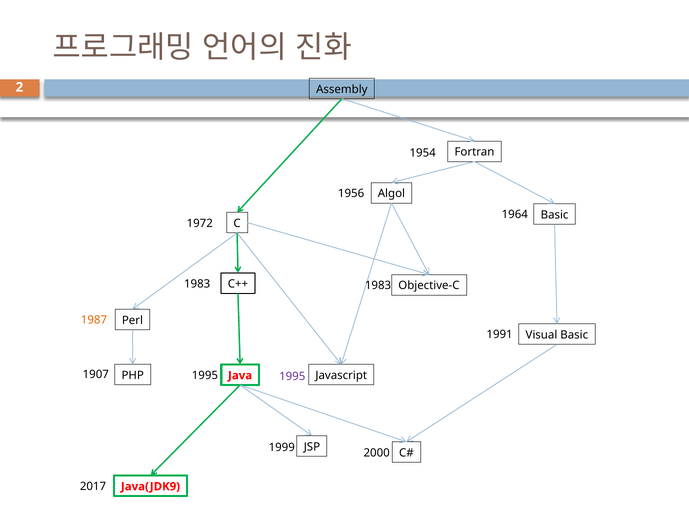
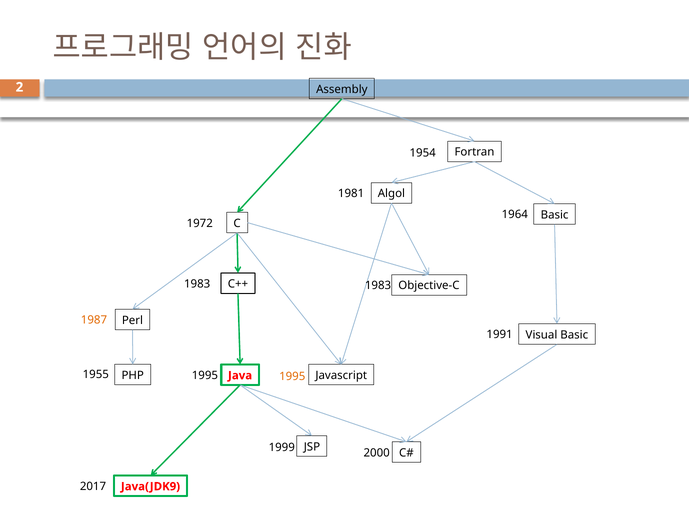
1956: 1956 -> 1981
1907: 1907 -> 1955
1995 at (292, 376) colour: purple -> orange
